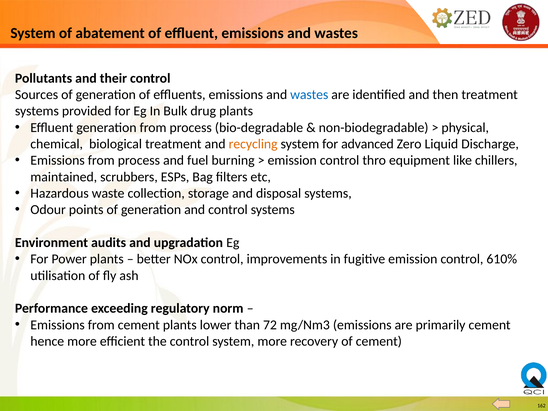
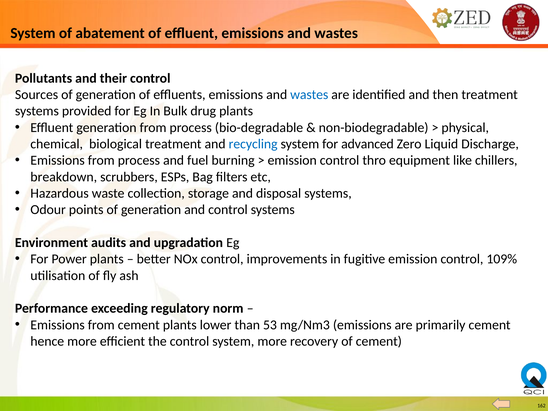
recycling colour: orange -> blue
maintained: maintained -> breakdown
610%: 610% -> 109%
72: 72 -> 53
